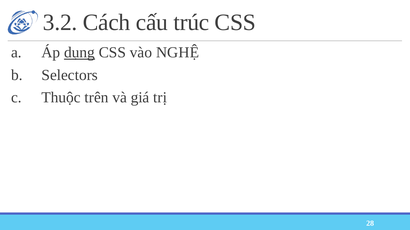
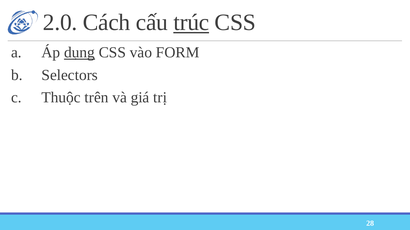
3.2: 3.2 -> 2.0
trúc underline: none -> present
NGHỆ: NGHỆ -> FORM
